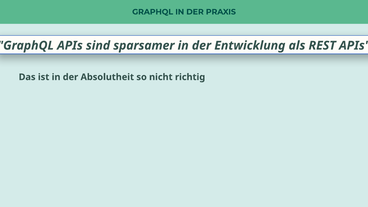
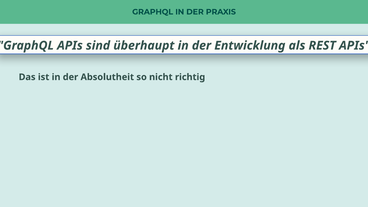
sparsamer: sparsamer -> überhaupt
